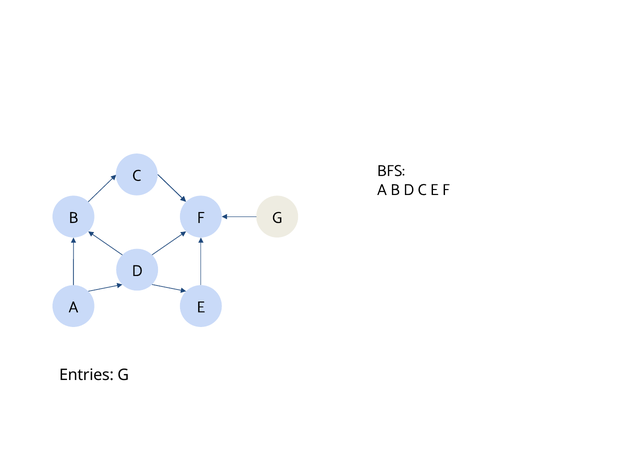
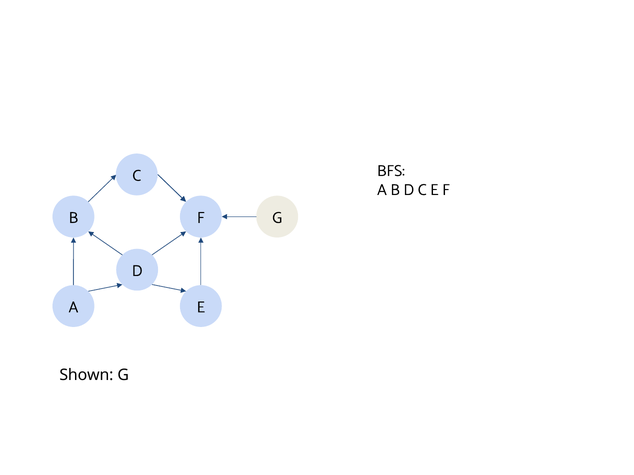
Entries: Entries -> Shown
